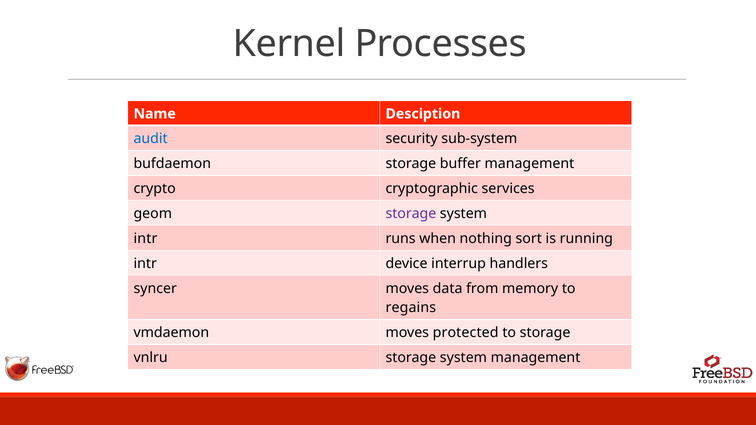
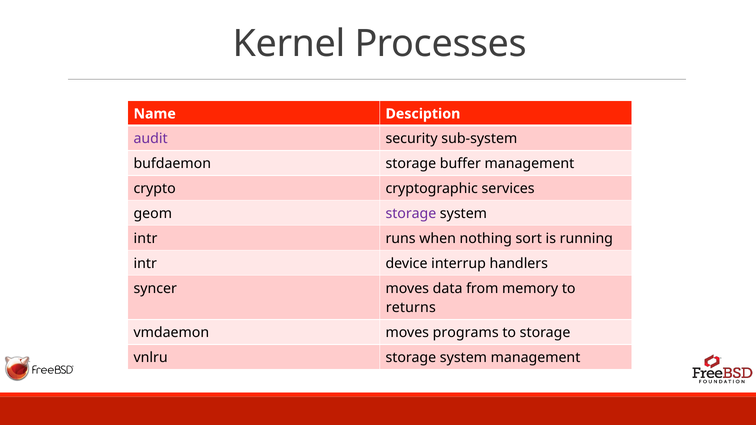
audit colour: blue -> purple
regains: regains -> returns
protected: protected -> programs
